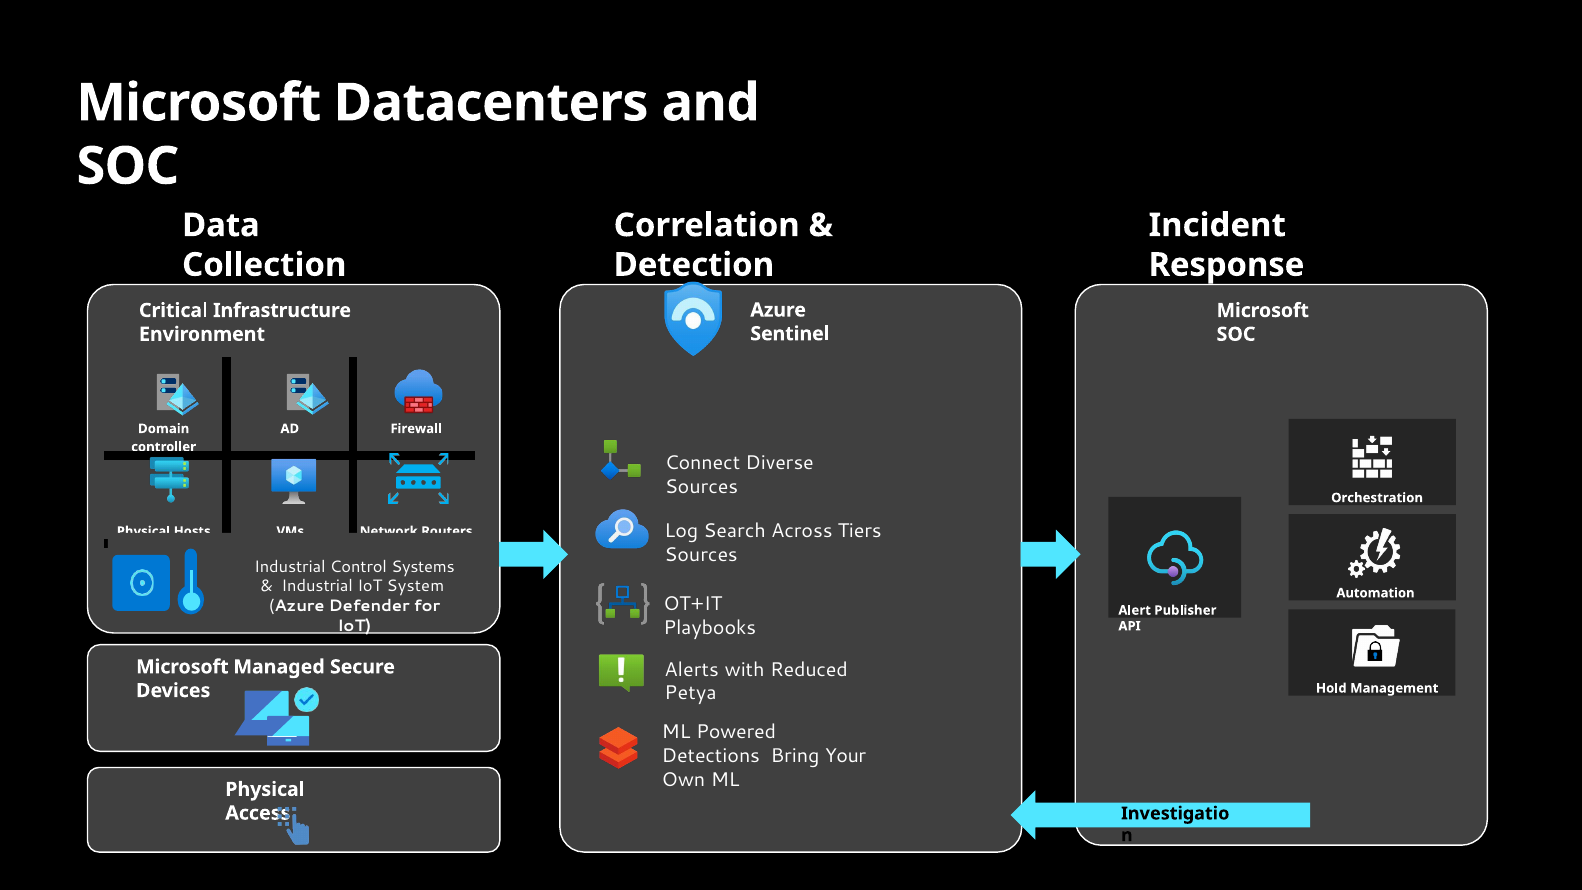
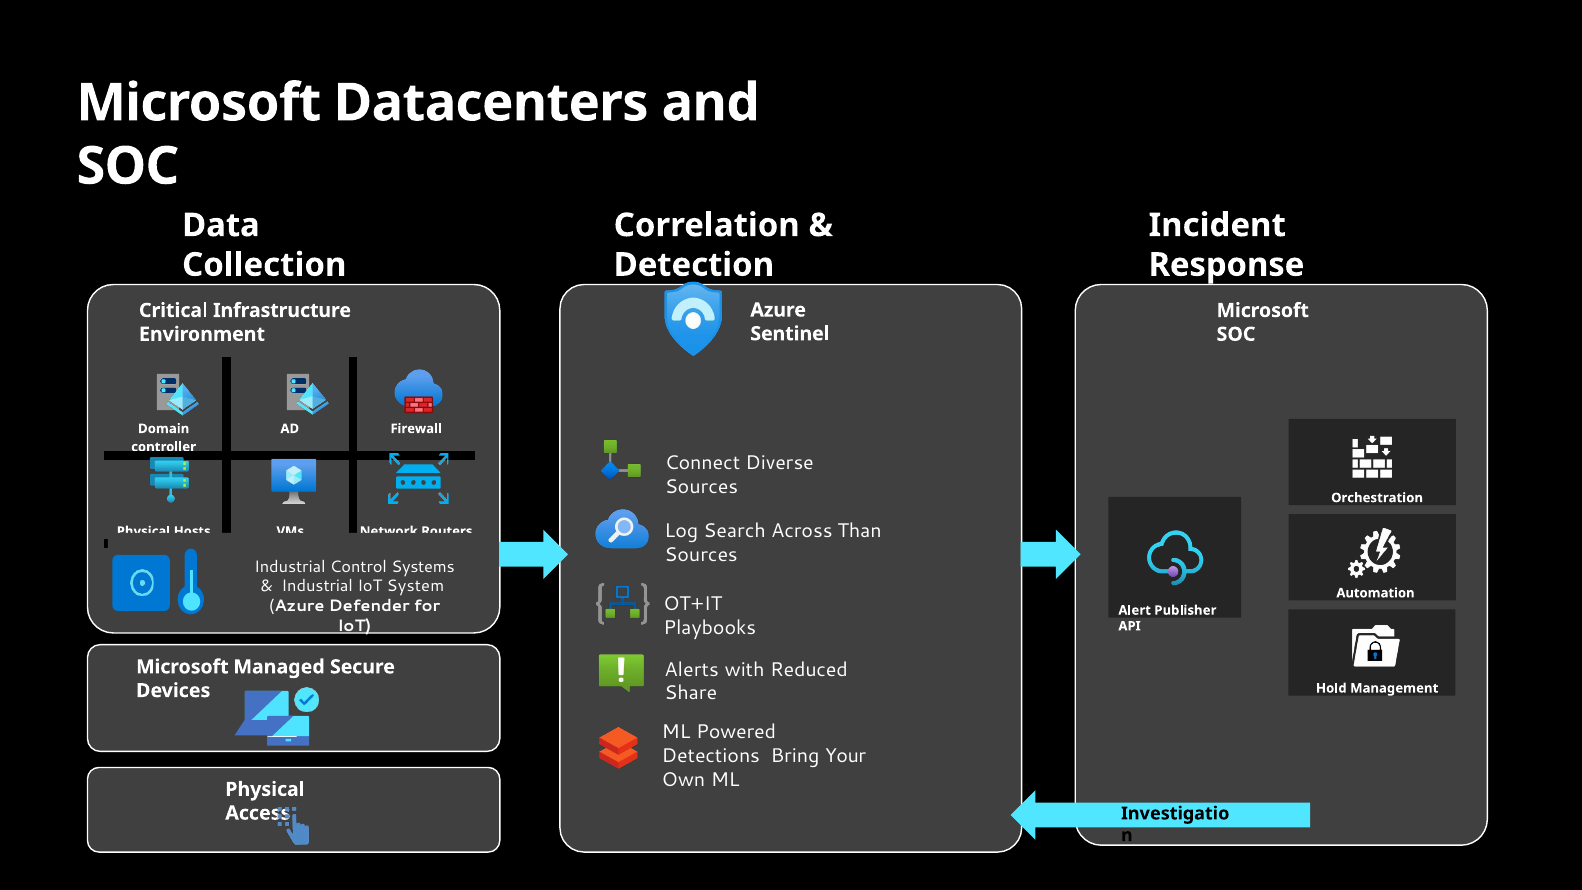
Tiers: Tiers -> Than
Petya: Petya -> Share
